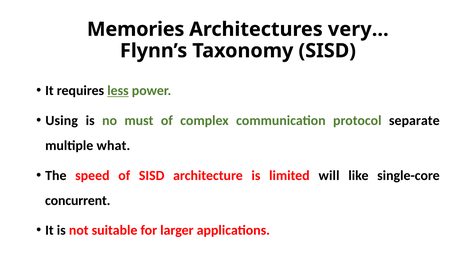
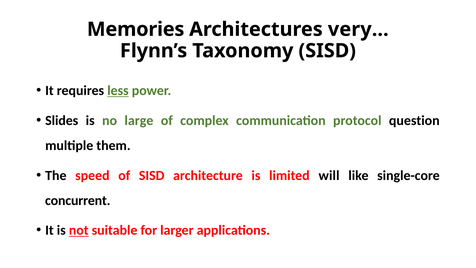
Using: Using -> Slides
must: must -> large
separate: separate -> question
what: what -> them
not underline: none -> present
